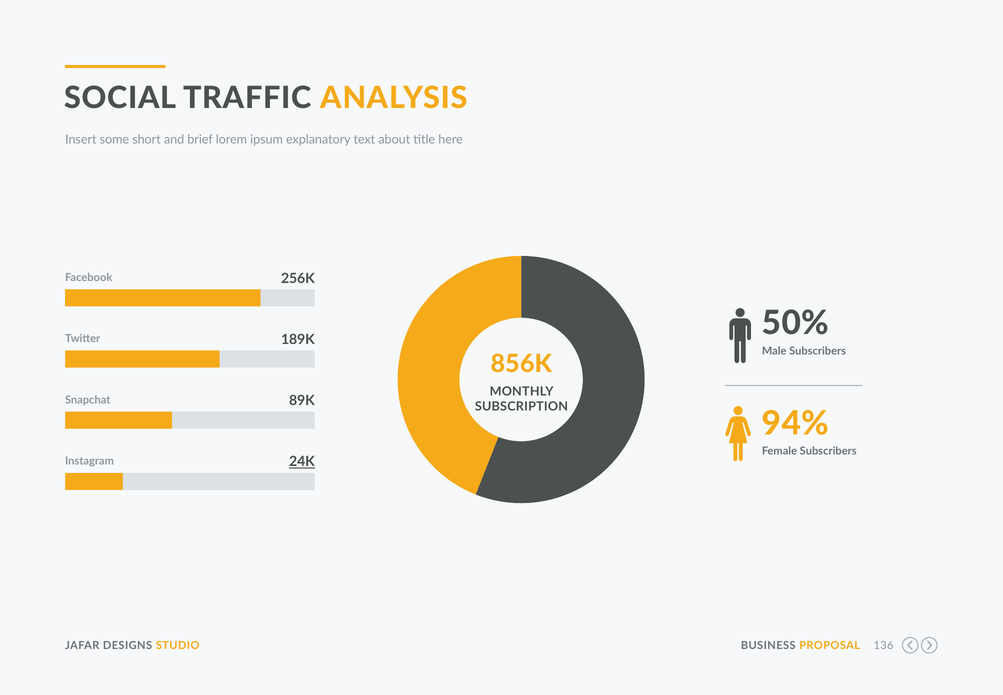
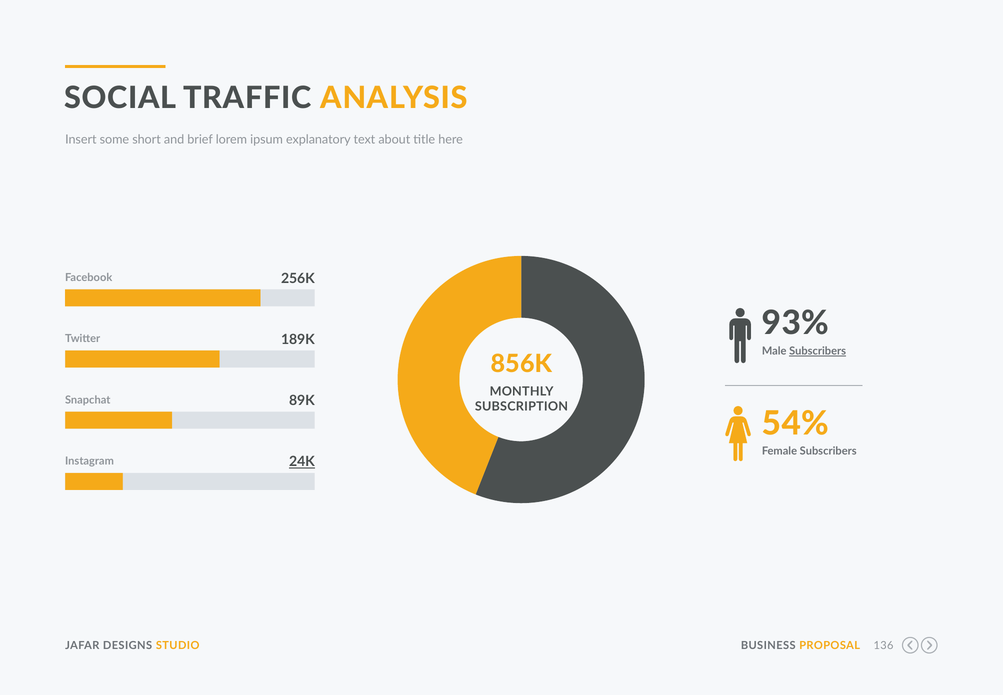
50%: 50% -> 93%
Subscribers at (818, 351) underline: none -> present
94%: 94% -> 54%
